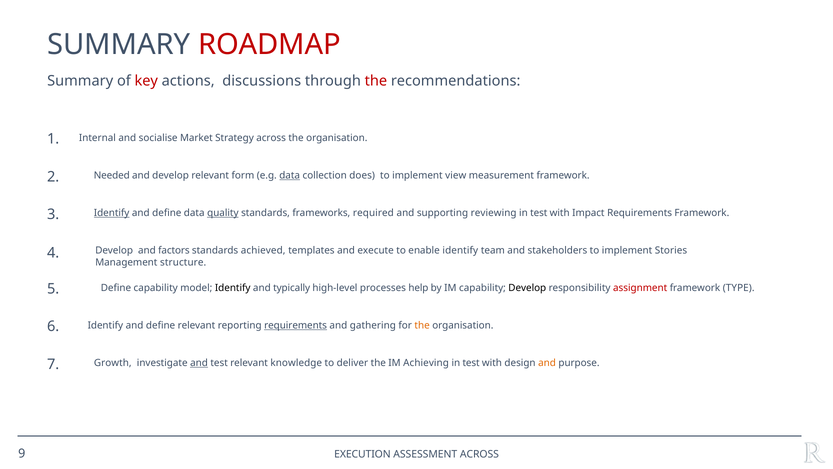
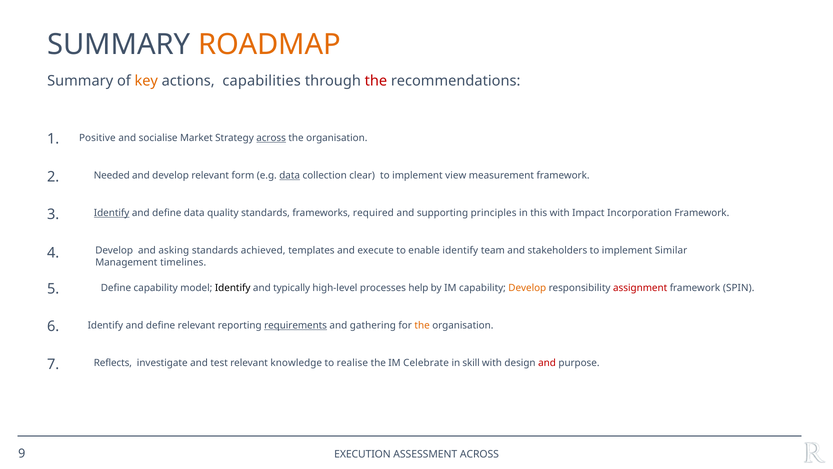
ROADMAP colour: red -> orange
key colour: red -> orange
discussions: discussions -> capabilities
Internal: Internal -> Positive
across at (271, 138) underline: none -> present
does: does -> clear
quality underline: present -> none
reviewing: reviewing -> principles
test at (539, 213): test -> this
Impact Requirements: Requirements -> Incorporation
factors: factors -> asking
Stories: Stories -> Similar
structure: structure -> timelines
Develop at (527, 288) colour: black -> orange
TYPE: TYPE -> SPIN
Growth: Growth -> Reflects
and at (199, 363) underline: present -> none
deliver: deliver -> realise
Achieving: Achieving -> Celebrate
test at (471, 363): test -> skill
and at (547, 363) colour: orange -> red
